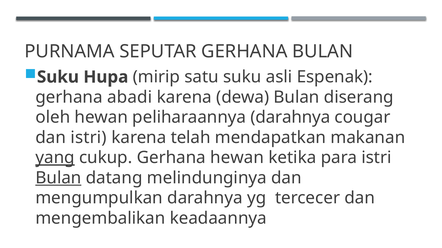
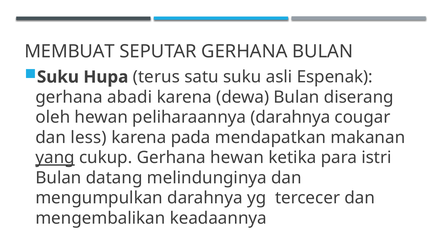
PURNAMA: PURNAMA -> MEMBUAT
mirip: mirip -> terus
dan istri: istri -> less
telah: telah -> pada
Bulan at (58, 178) underline: present -> none
